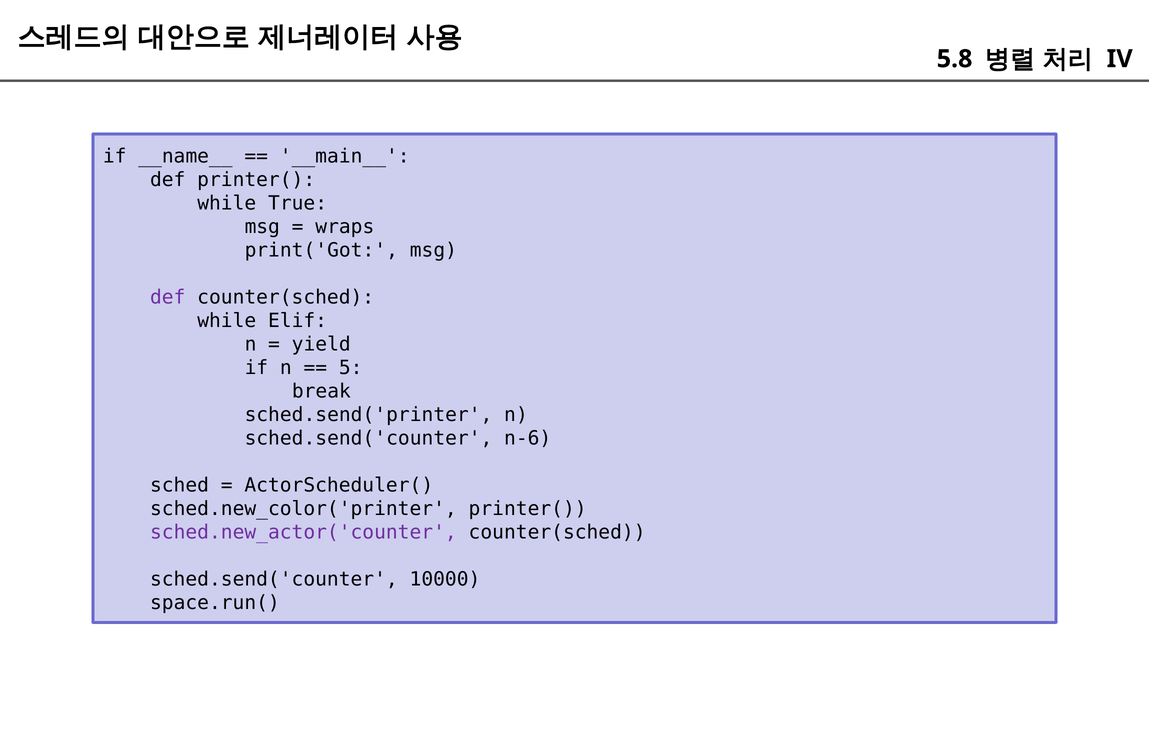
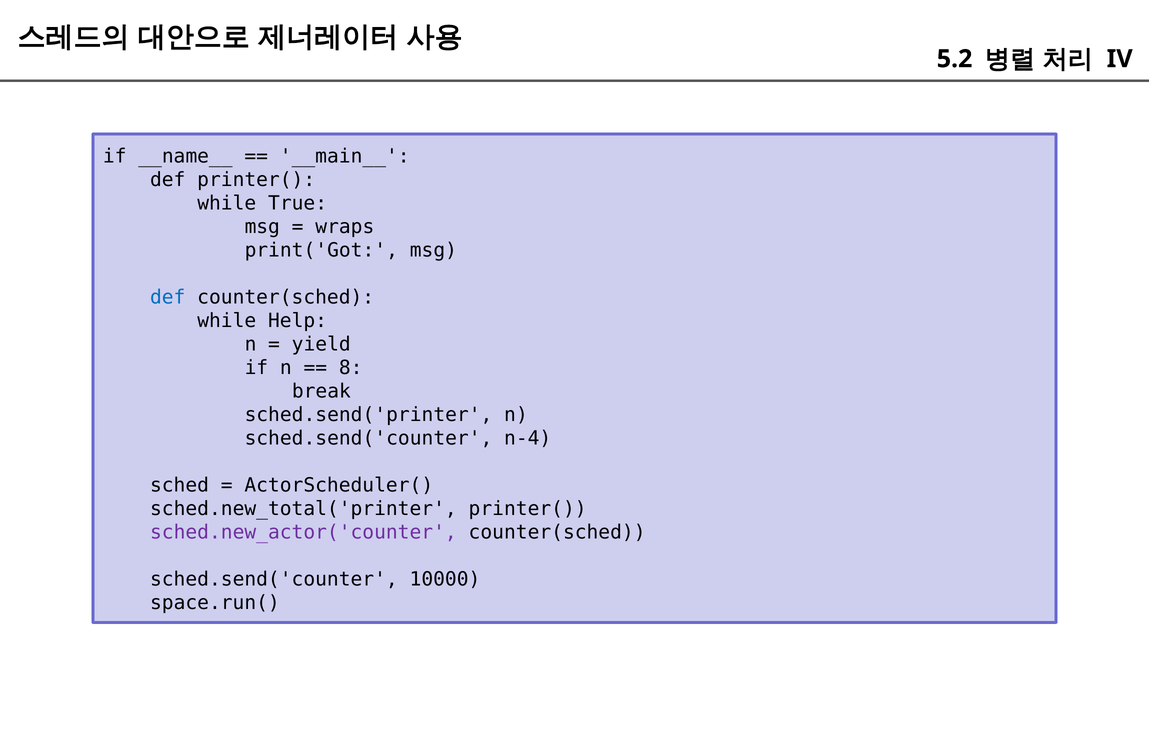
5.8: 5.8 -> 5.2
def at (168, 297) colour: purple -> blue
Elif: Elif -> Help
5: 5 -> 8
n-6: n-6 -> n-4
sched.new_color('printer: sched.new_color('printer -> sched.new_total('printer
